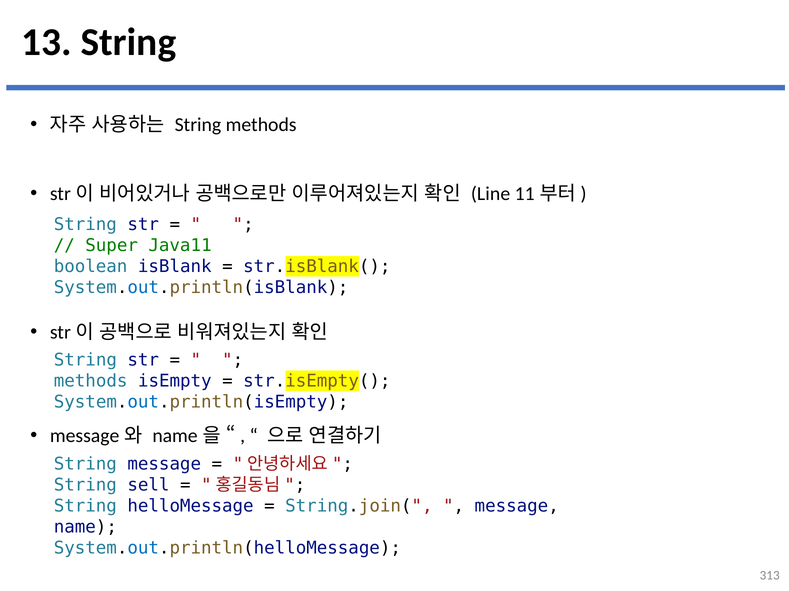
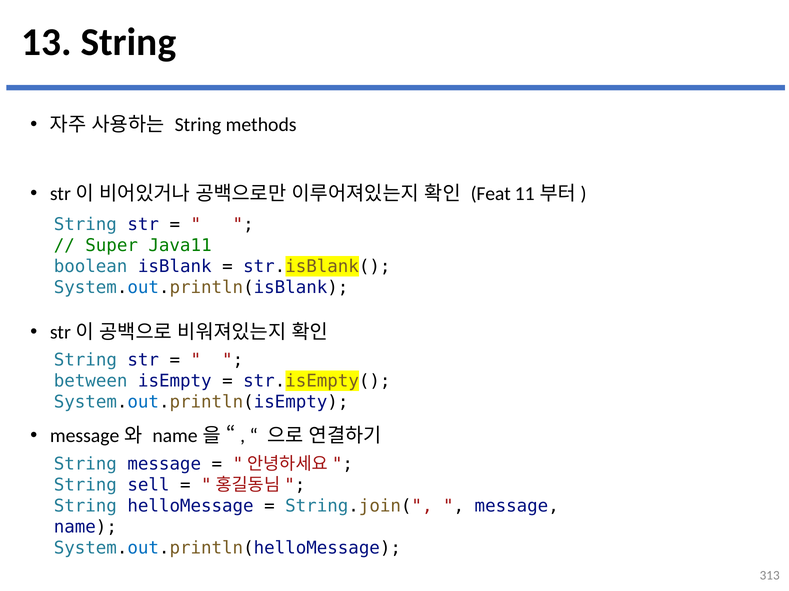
Line: Line -> Feat
methods at (91, 381): methods -> between
